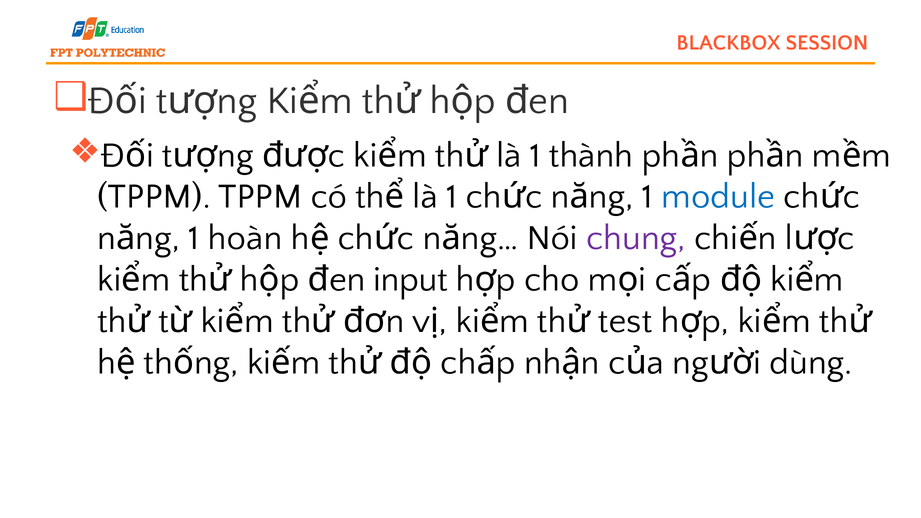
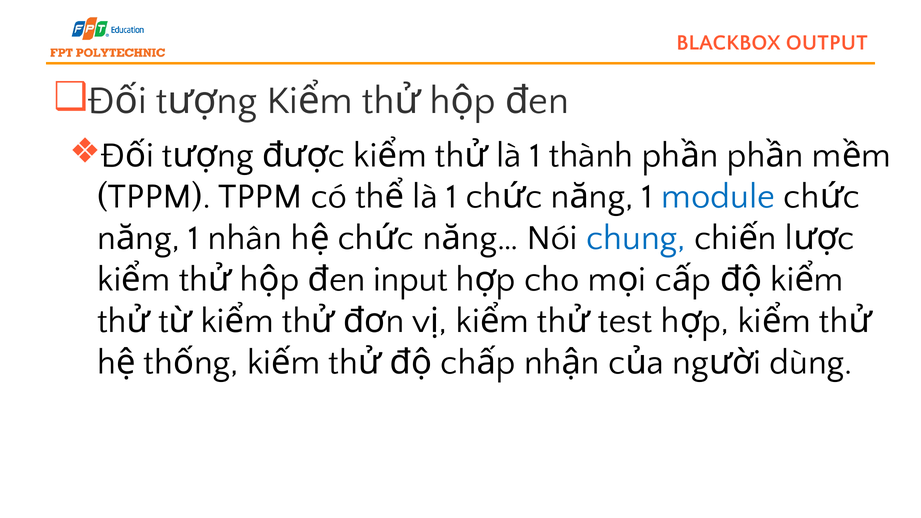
SESSION: SESSION -> OUTPUT
hoàn: hoàn -> nhân
chung colour: purple -> blue
